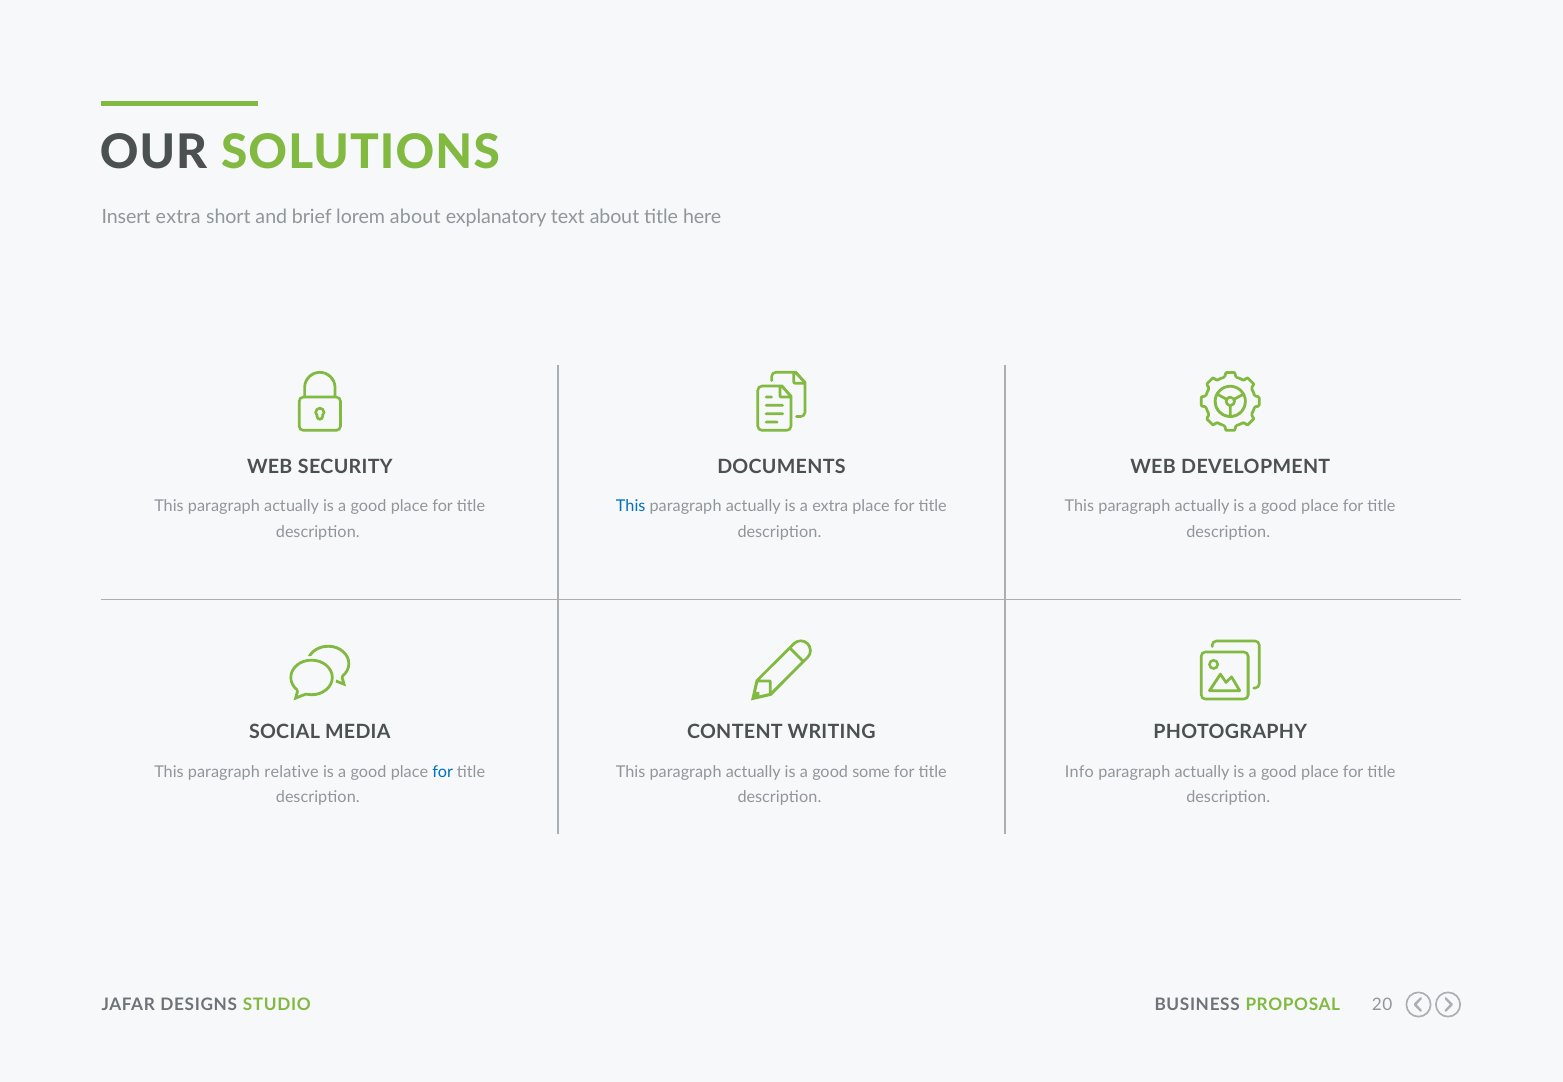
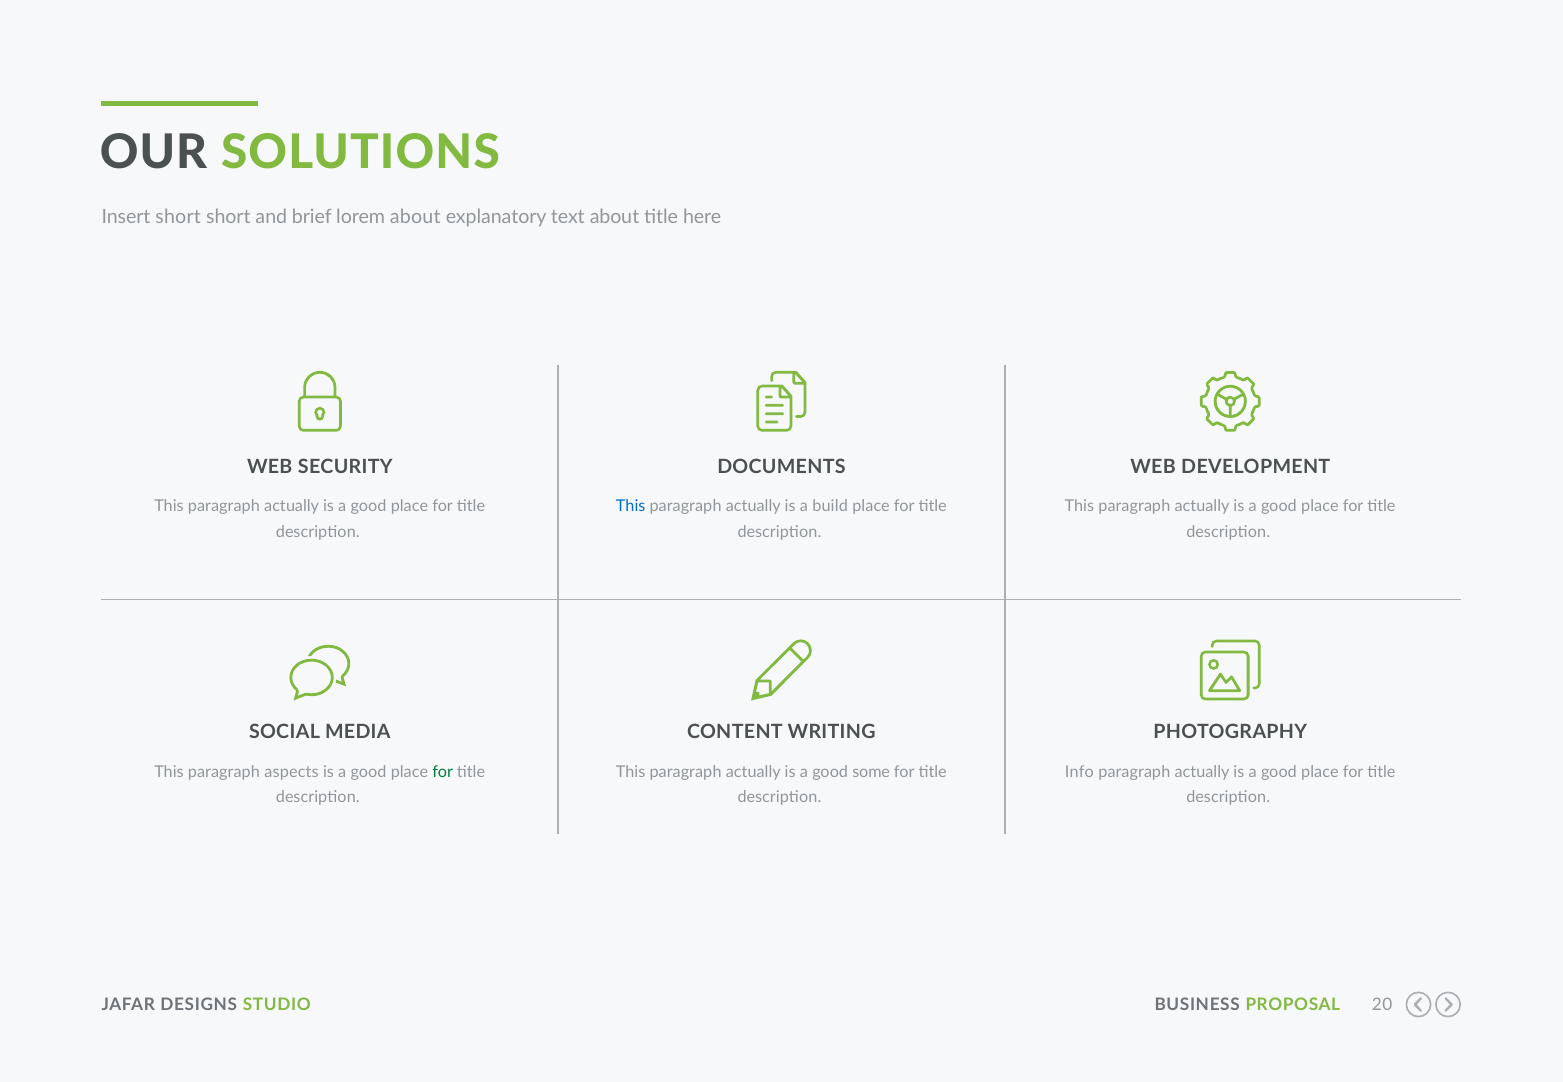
Insert extra: extra -> short
a extra: extra -> build
relative: relative -> aspects
for at (443, 772) colour: blue -> green
